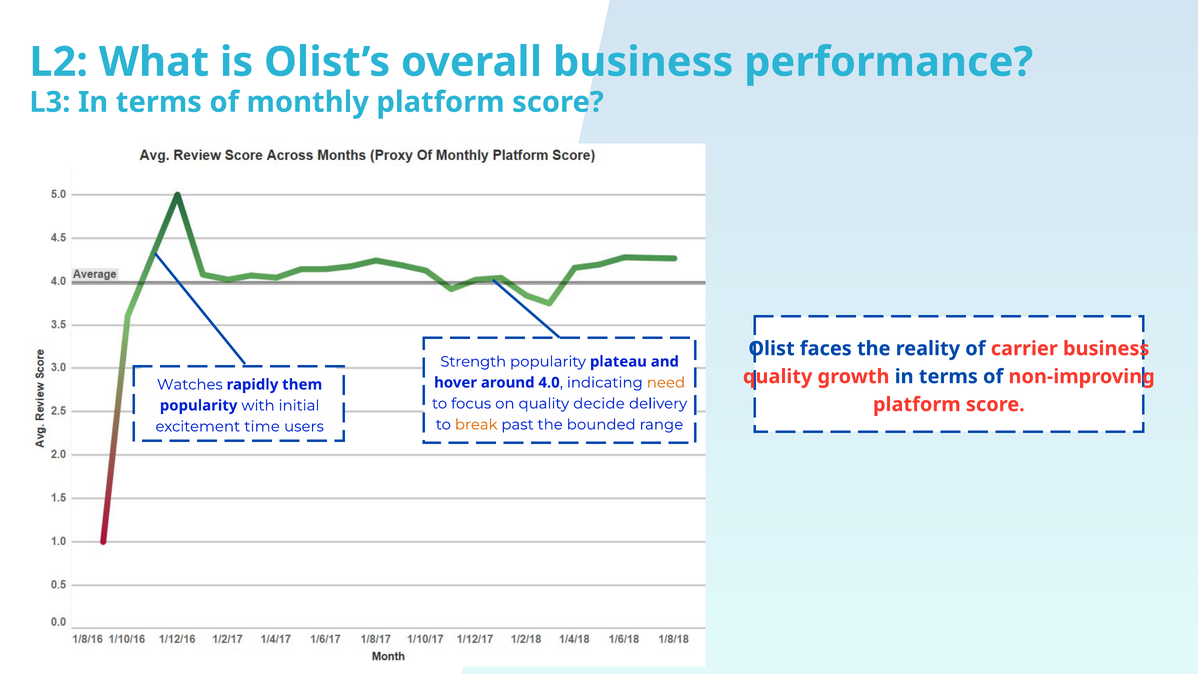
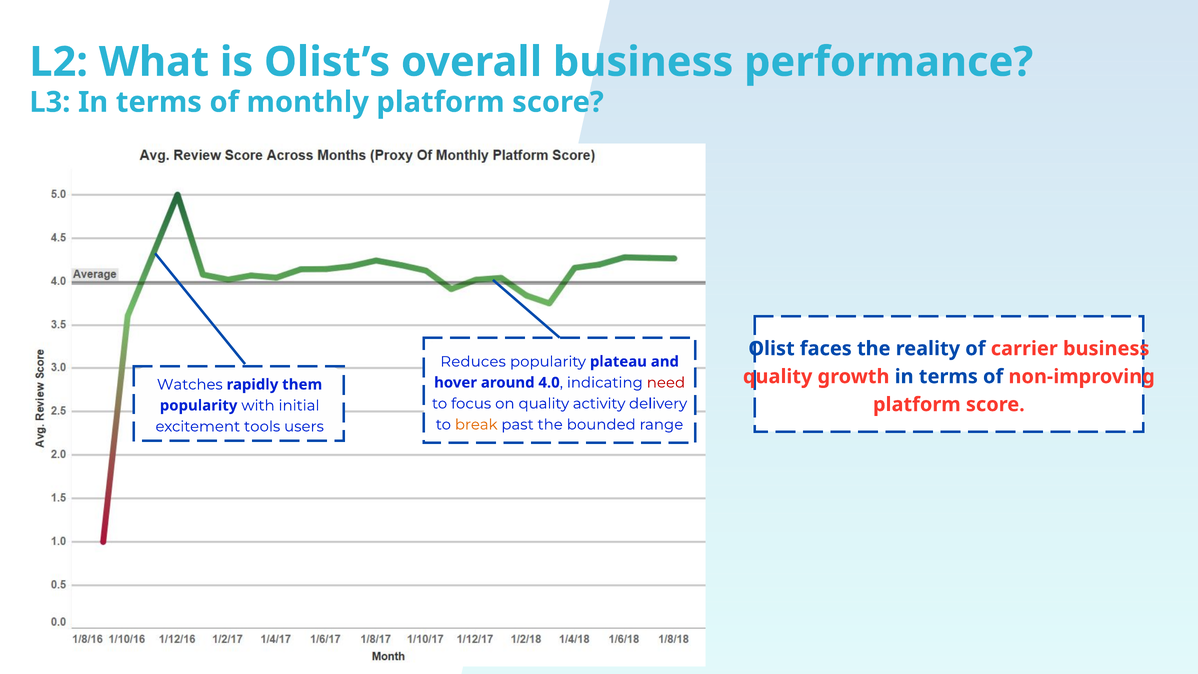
Strength: Strength -> Reduces
need colour: orange -> red
decide: decide -> activity
time: time -> tools
